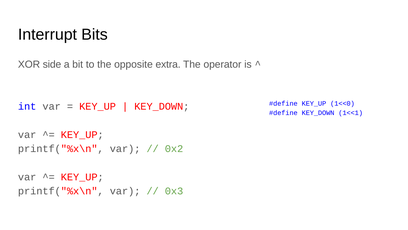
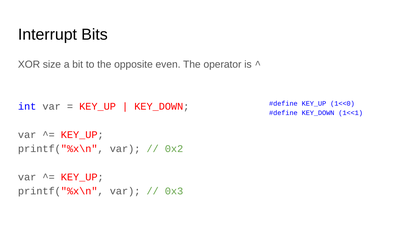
side: side -> size
extra: extra -> even
